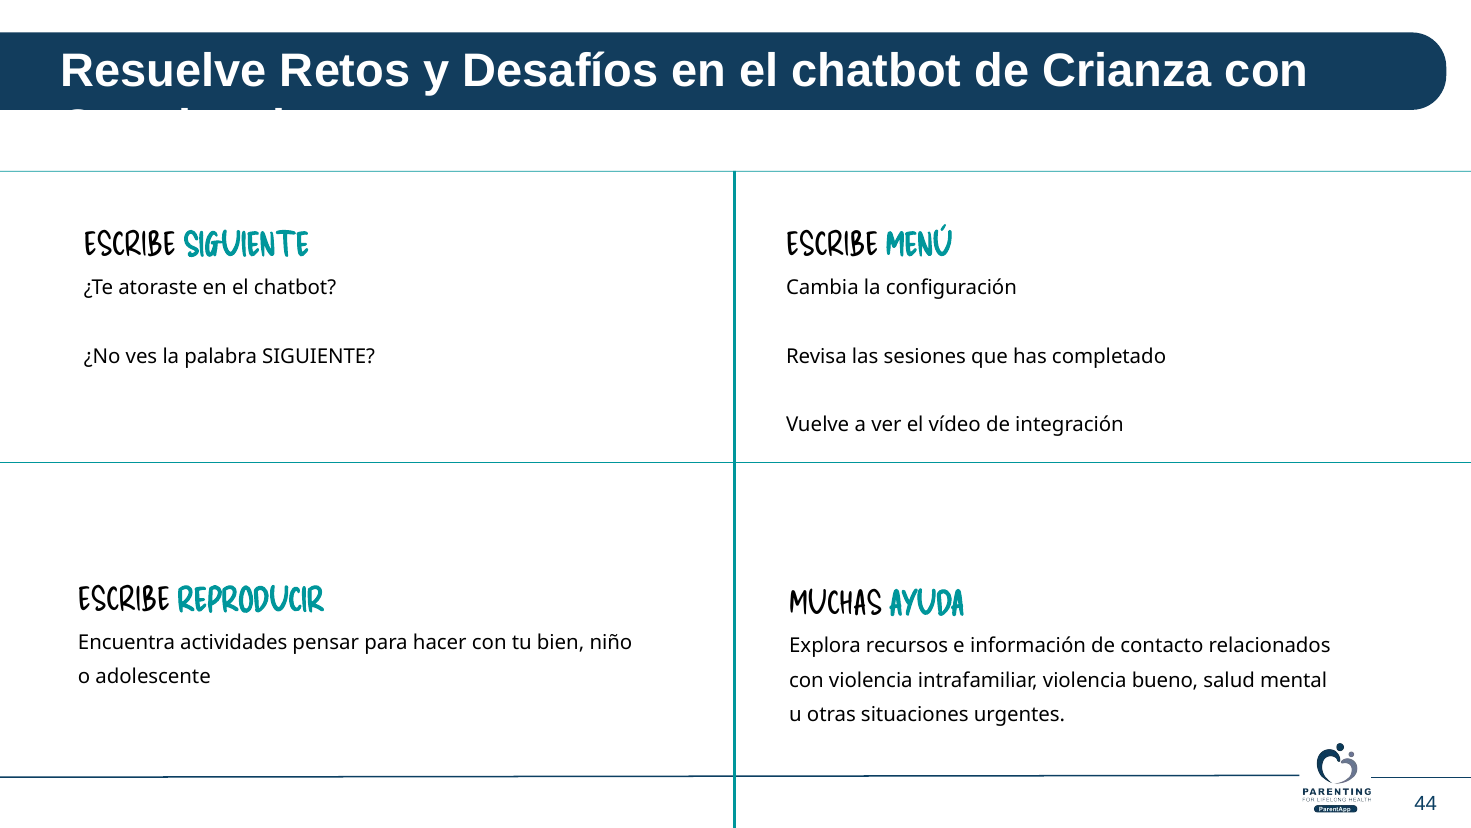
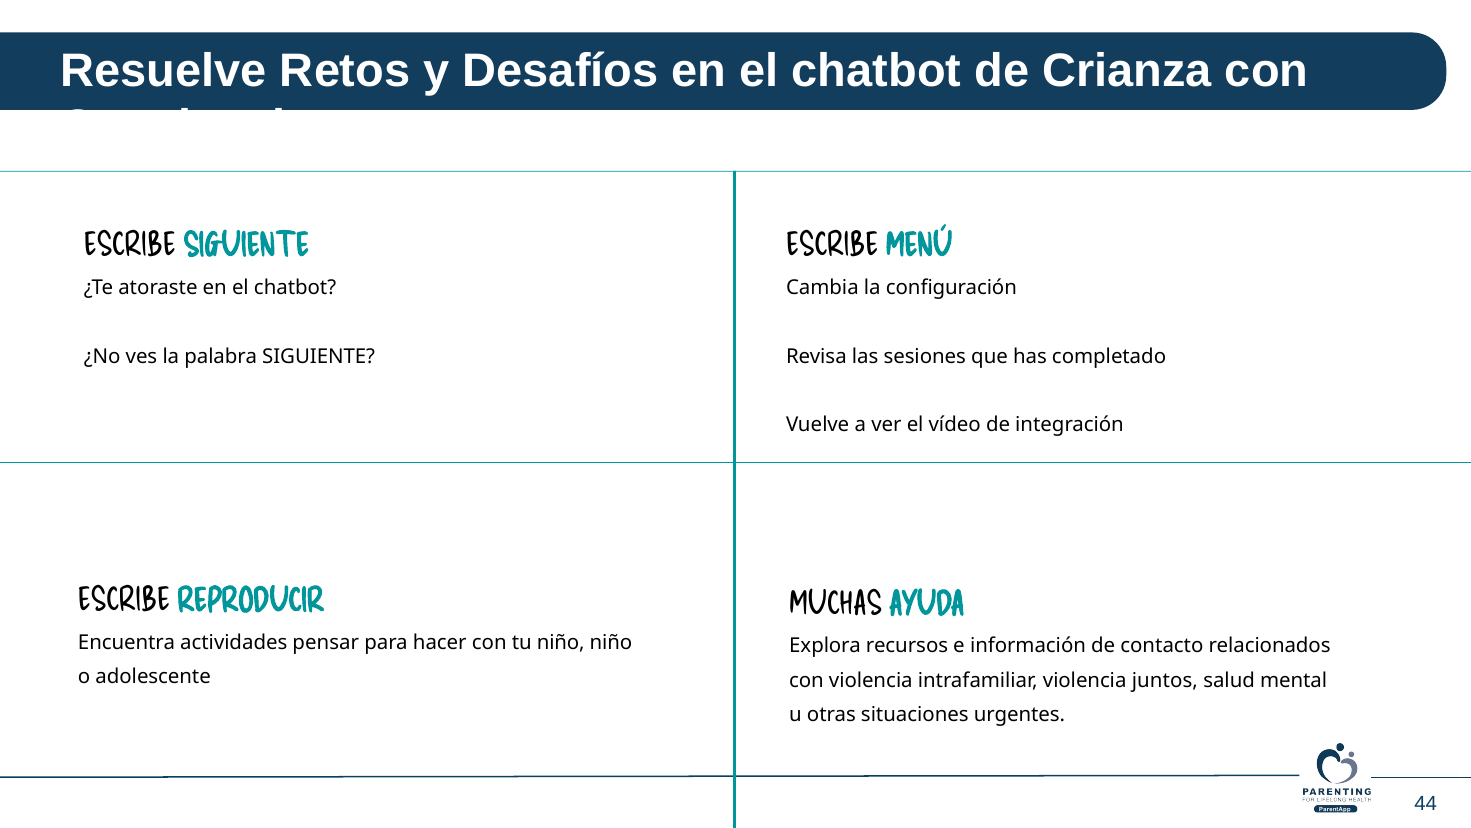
tu bien: bien -> niño
bueno: bueno -> juntos
